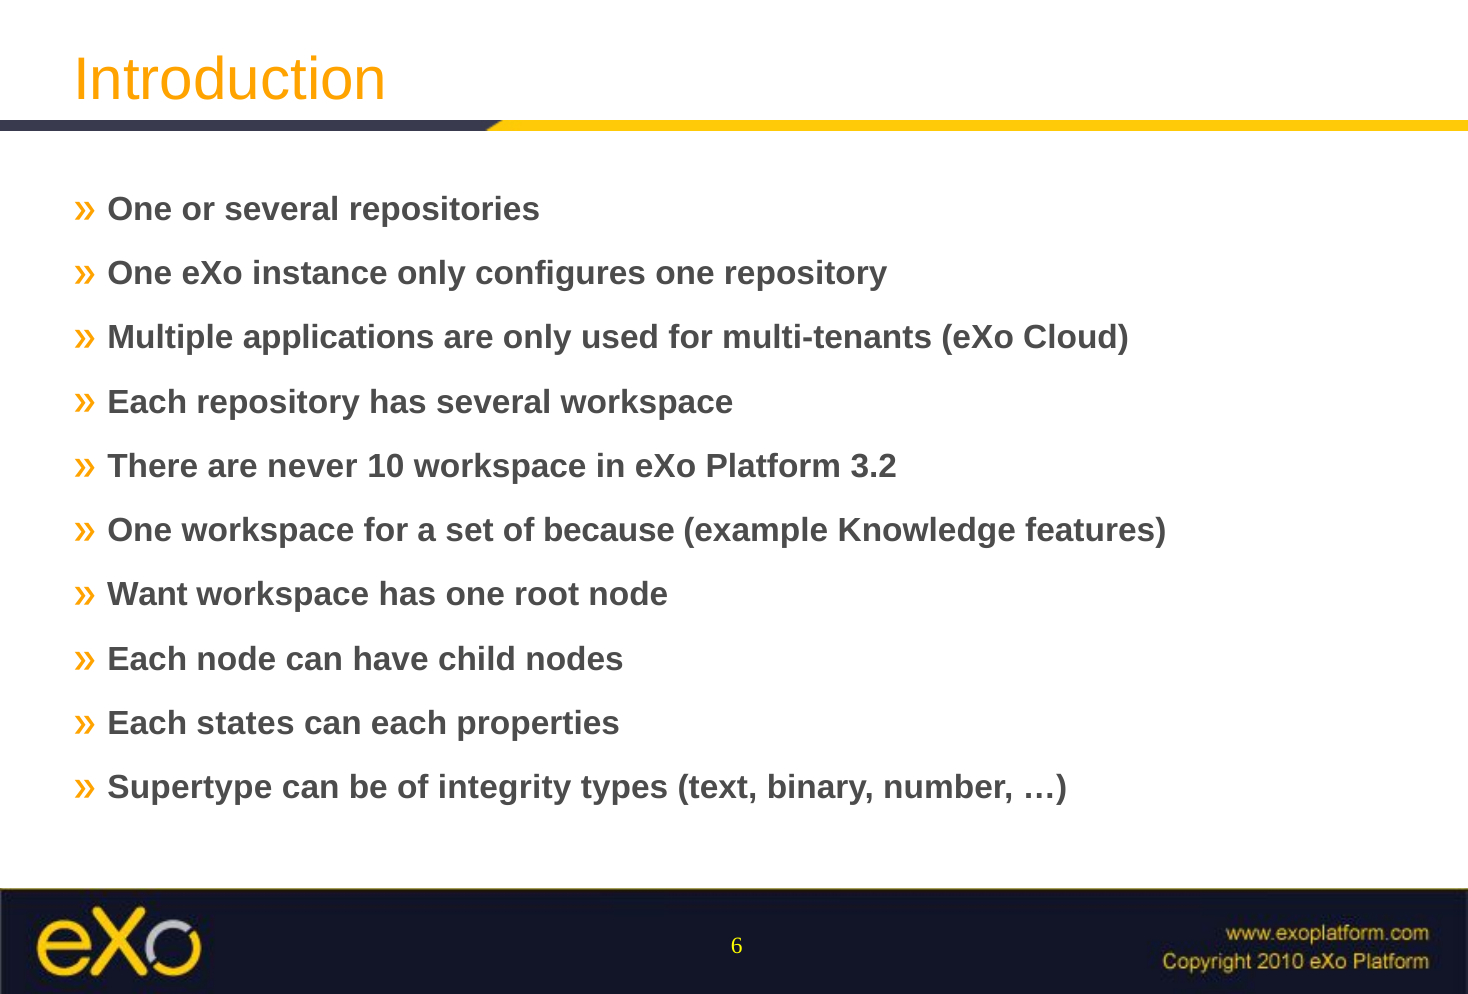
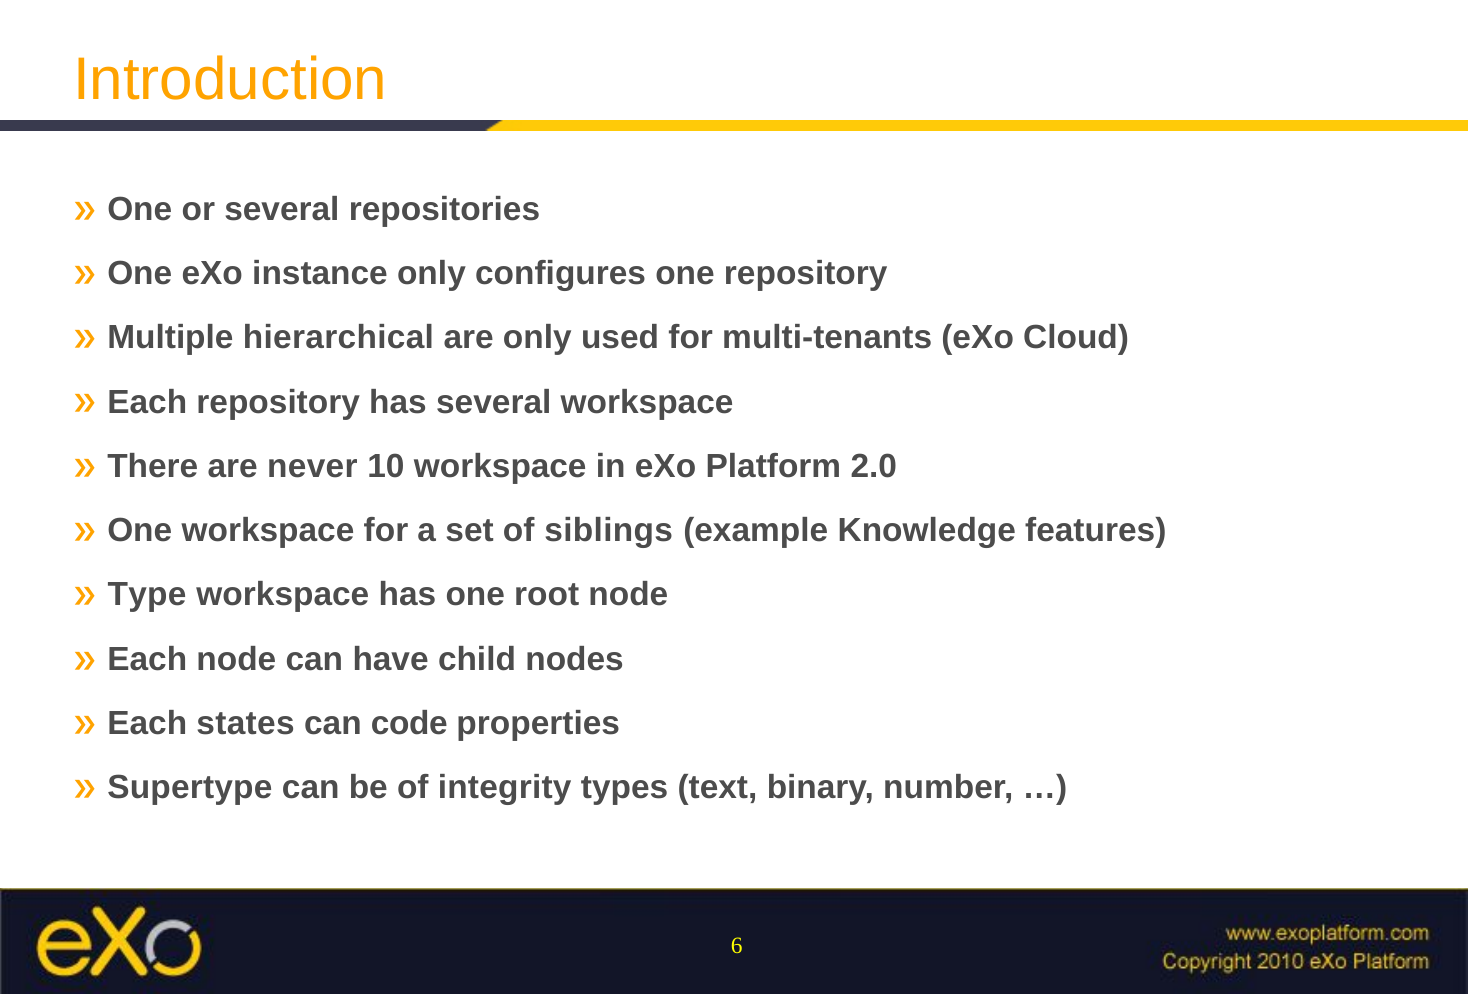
applications: applications -> hierarchical
3.2: 3.2 -> 2.0
because: because -> siblings
Want: Want -> Type
can each: each -> code
